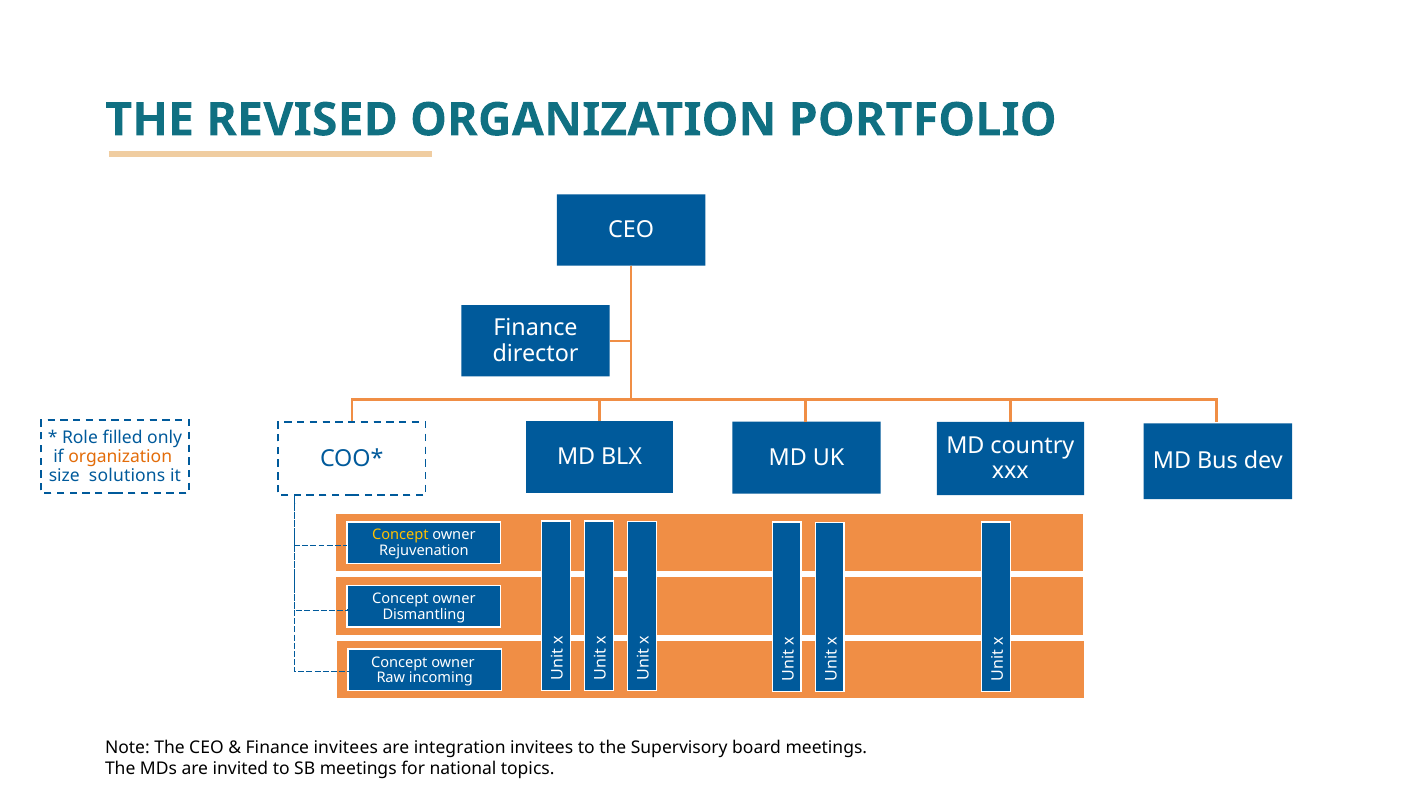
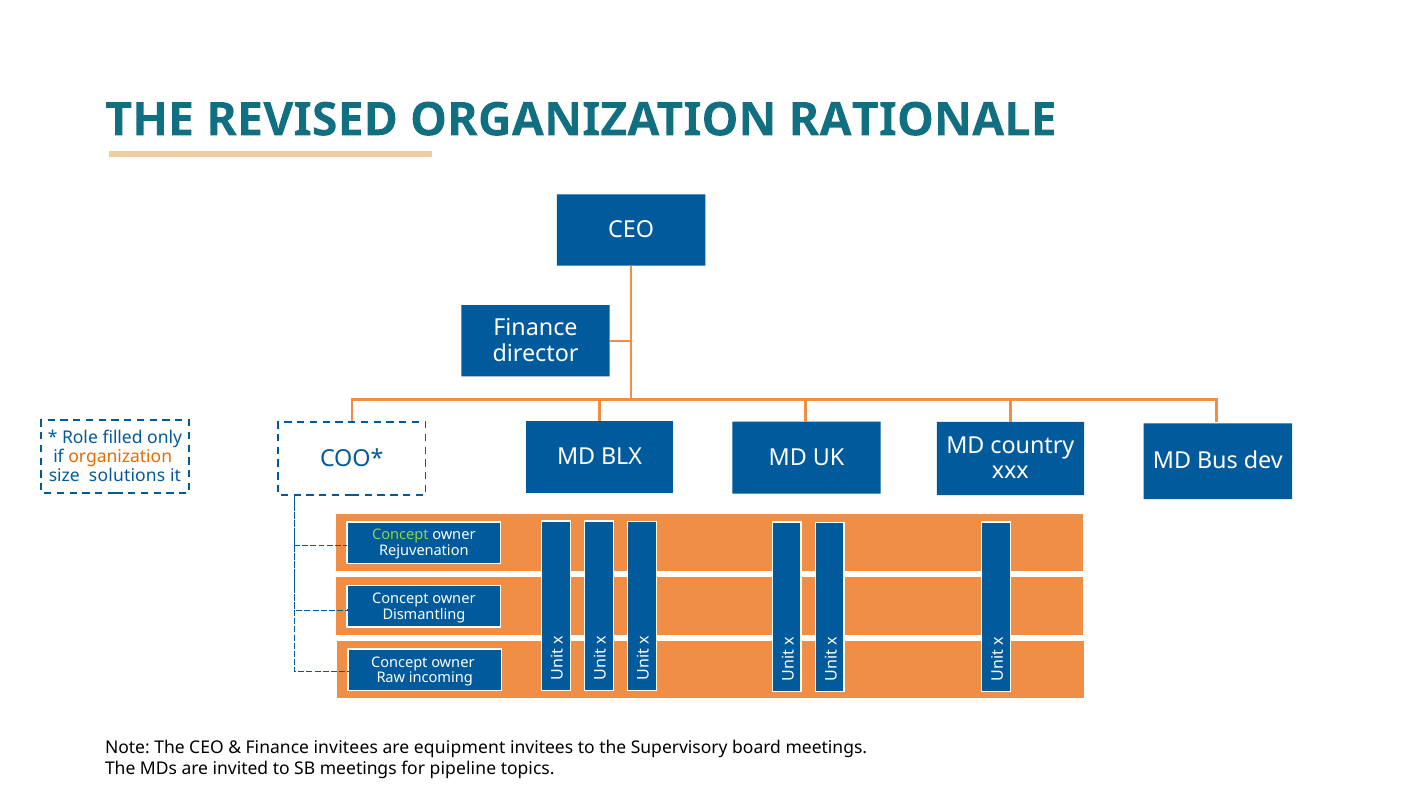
PORTFOLIO: PORTFOLIO -> RATIONALE
Concept at (400, 535) colour: yellow -> light green
integration: integration -> equipment
national: national -> pipeline
